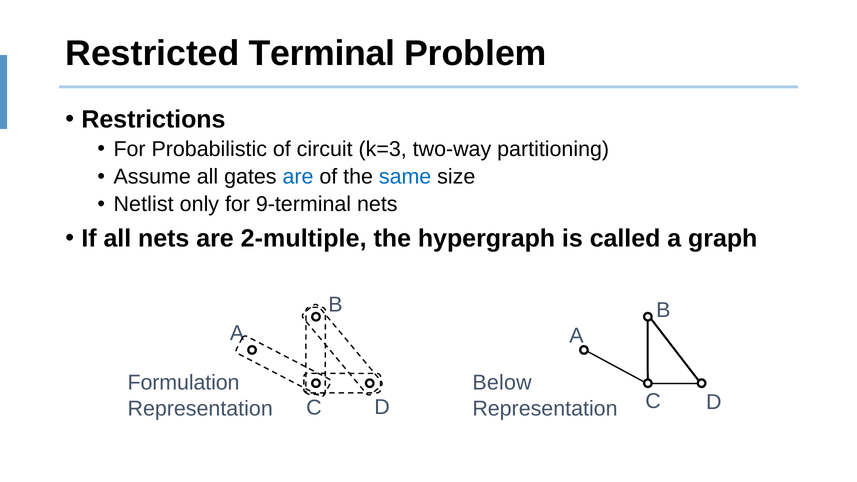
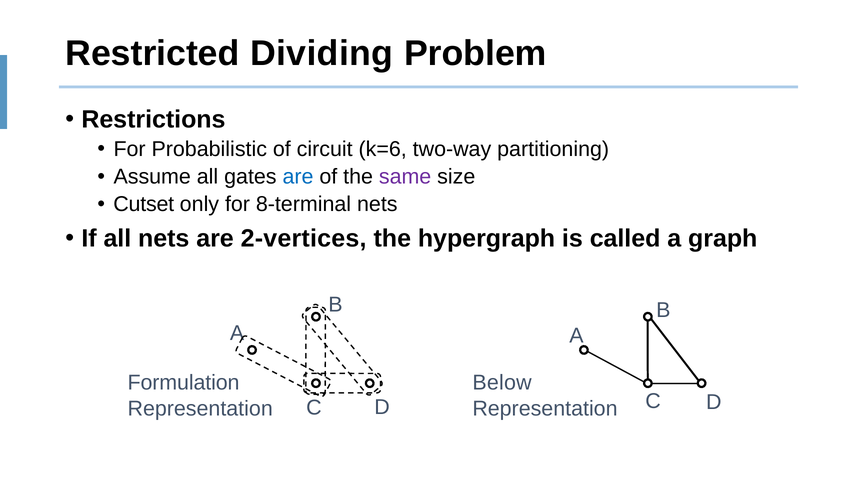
Terminal: Terminal -> Dividing
k=3: k=3 -> k=6
same colour: blue -> purple
Netlist: Netlist -> Cutset
9-terminal: 9-terminal -> 8-terminal
2-multiple: 2-multiple -> 2-vertices
